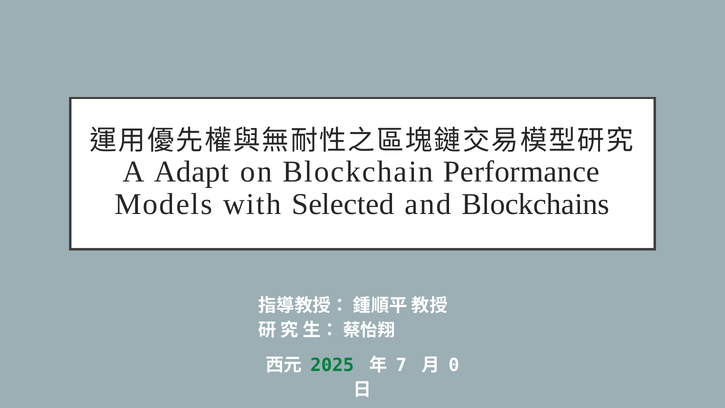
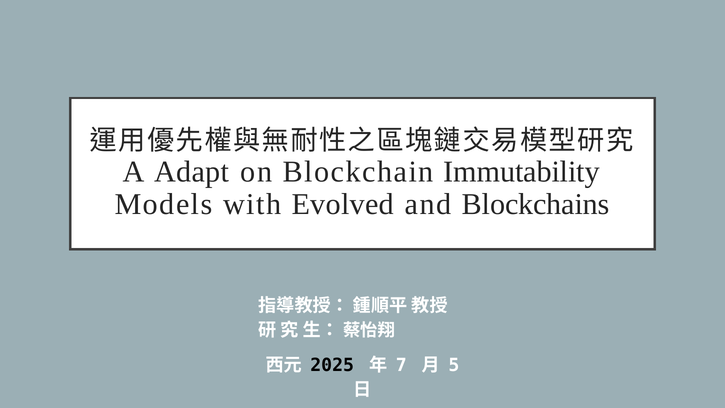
Performance: Performance -> Immutability
Selected: Selected -> Evolved
2025 colour: green -> black
0: 0 -> 5
